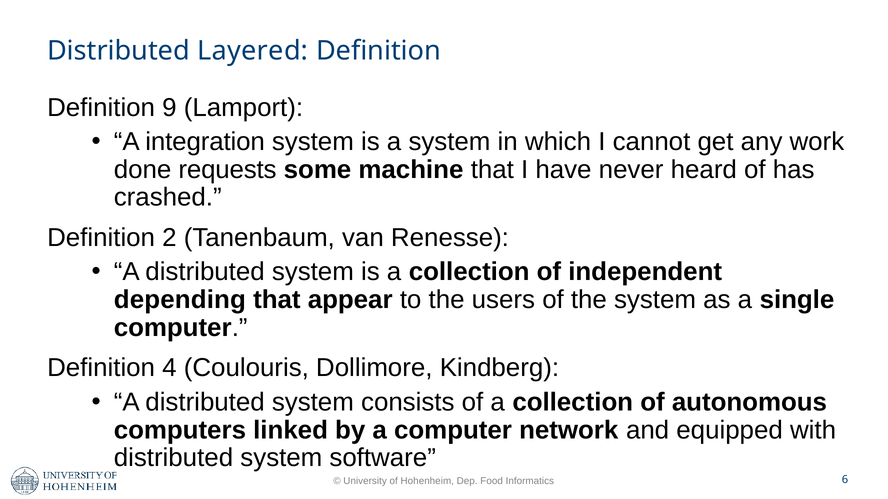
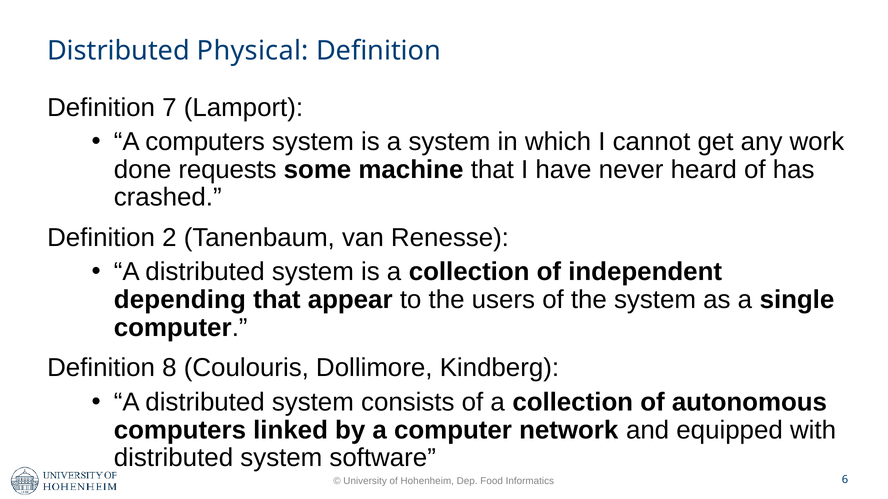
Layered: Layered -> Physical
9: 9 -> 7
A integration: integration -> computers
4: 4 -> 8
